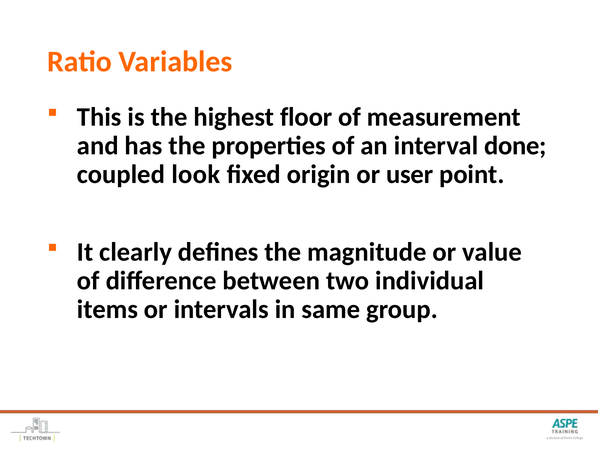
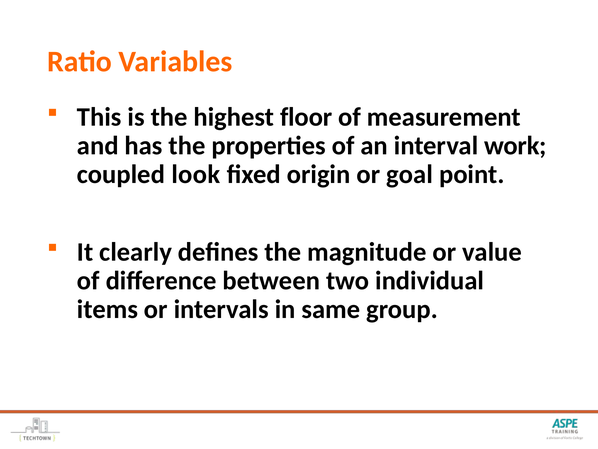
done: done -> work
user: user -> goal
